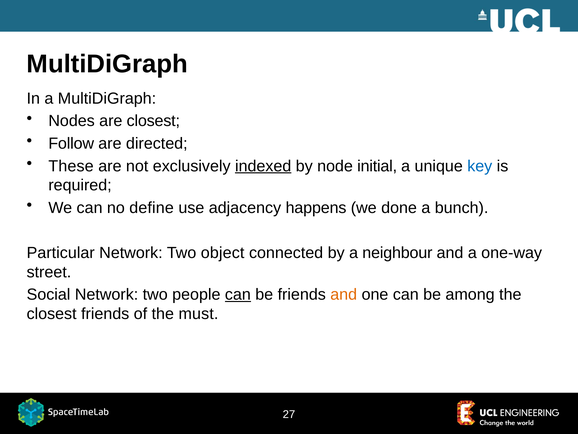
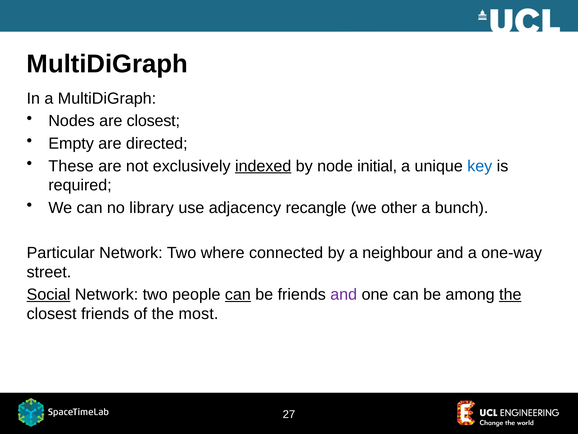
Follow: Follow -> Empty
define: define -> library
happens: happens -> recangle
done: done -> other
object: object -> where
Social underline: none -> present
and at (344, 294) colour: orange -> purple
the at (510, 294) underline: none -> present
must: must -> most
